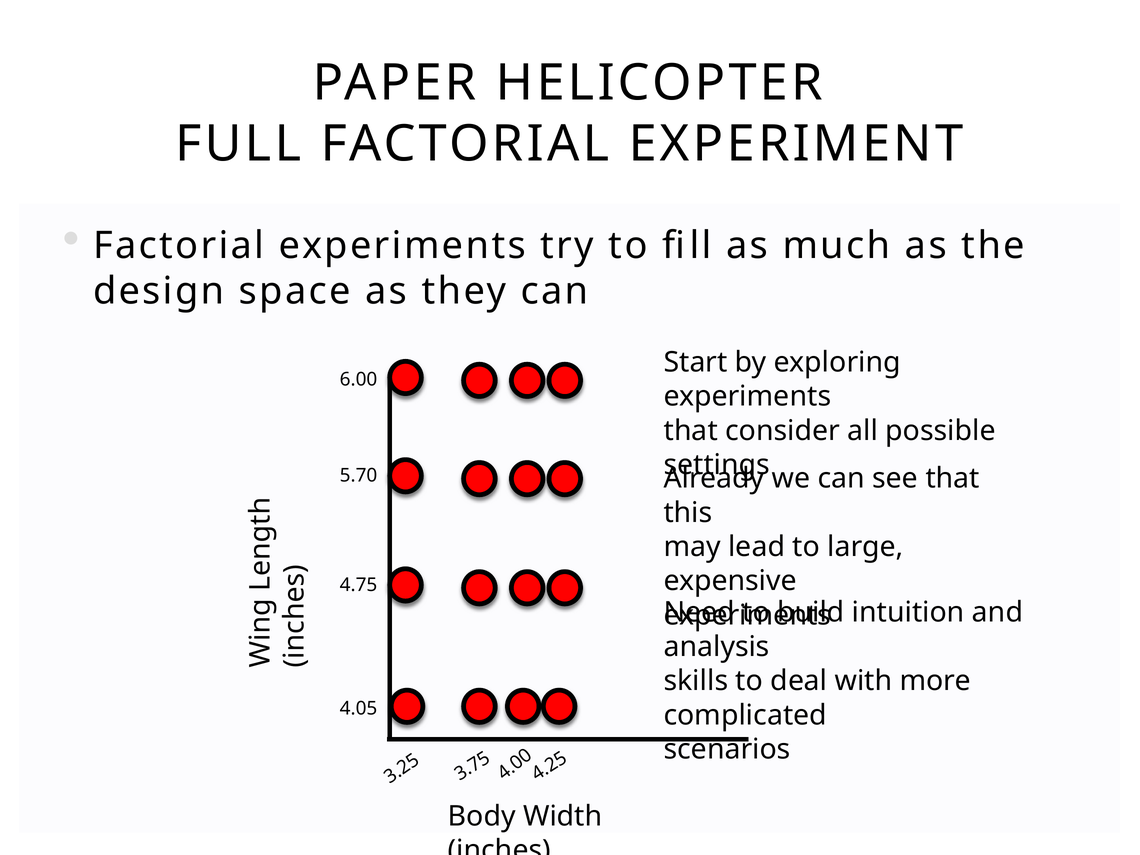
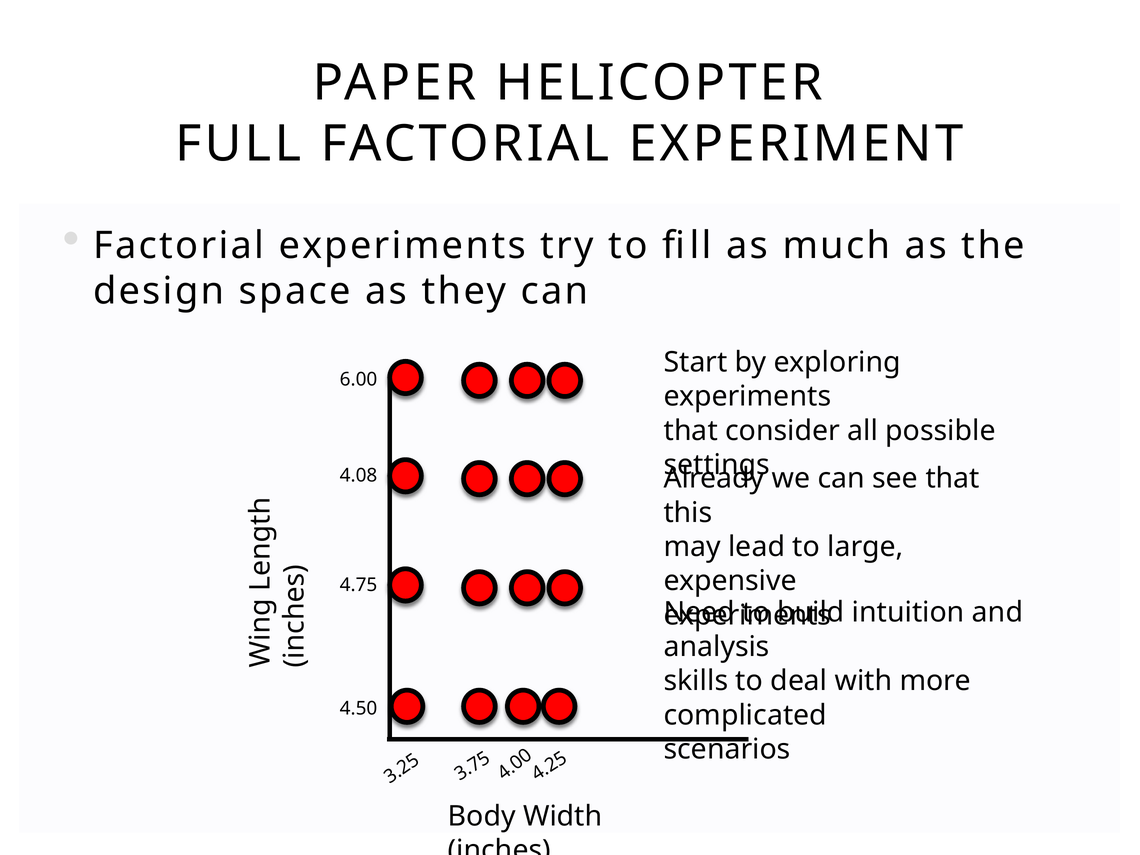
5.70: 5.70 -> 4.08
4.05: 4.05 -> 4.50
